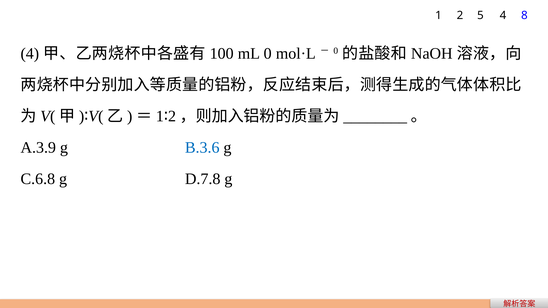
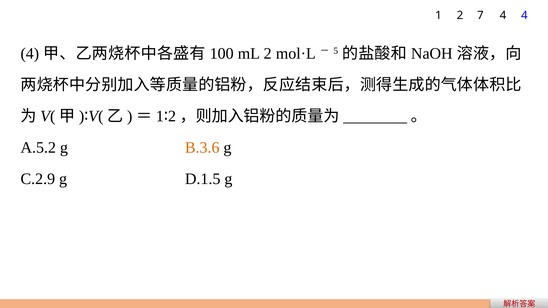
5: 5 -> 7
4 8: 8 -> 4
mL 0: 0 -> 2
0 at (336, 51): 0 -> 5
A.3.9: A.3.9 -> A.5.2
B.3.6 colour: blue -> orange
C.6.8: C.6.8 -> C.2.9
D.7.8: D.7.8 -> D.1.5
